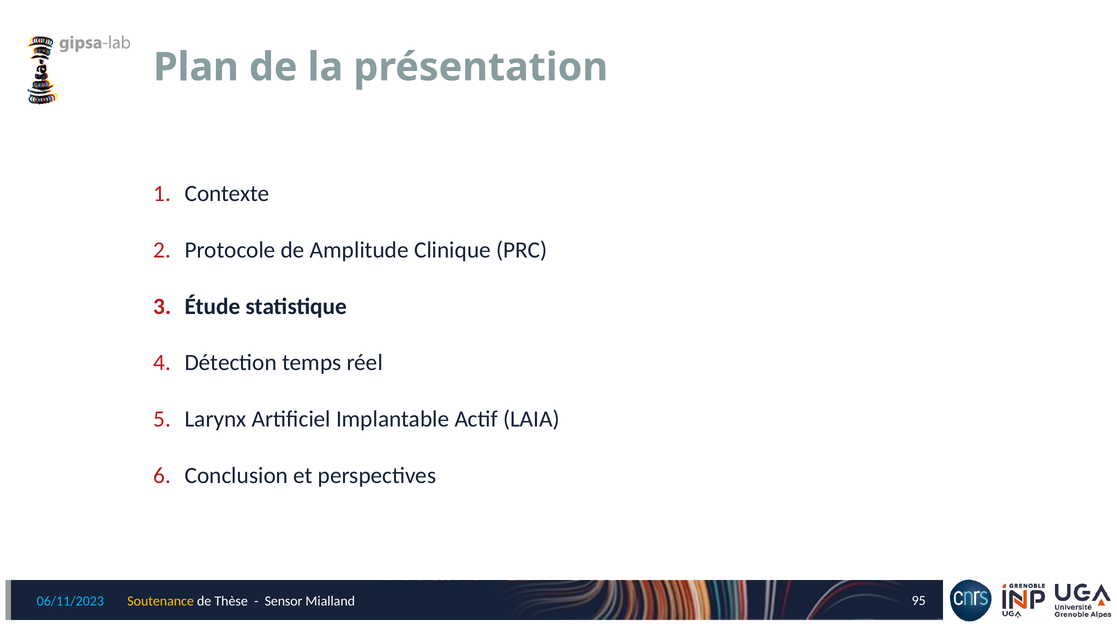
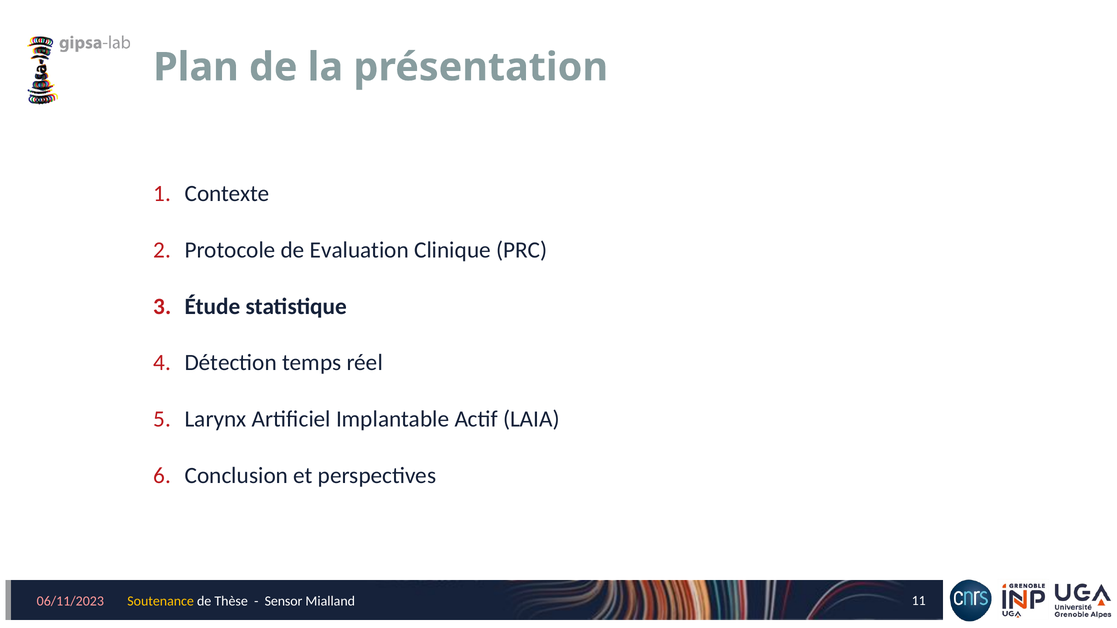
Amplitude: Amplitude -> Evaluation
06/11/2023 colour: light blue -> pink
95: 95 -> 11
